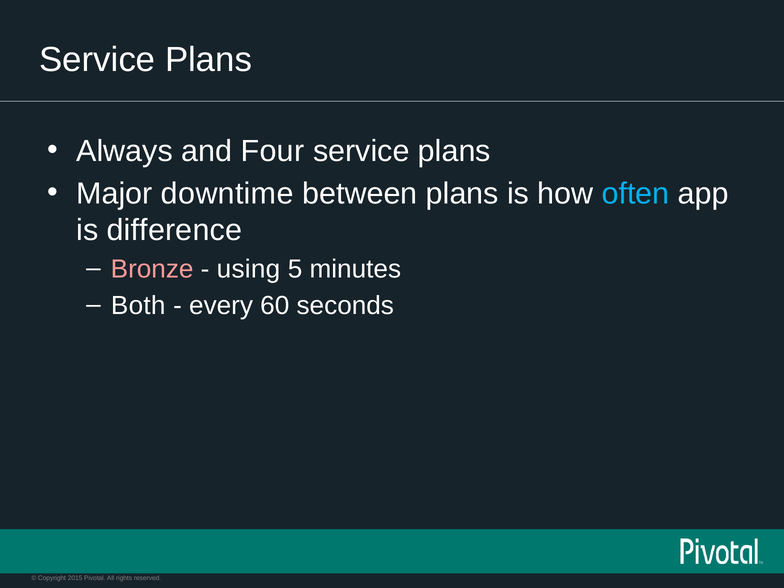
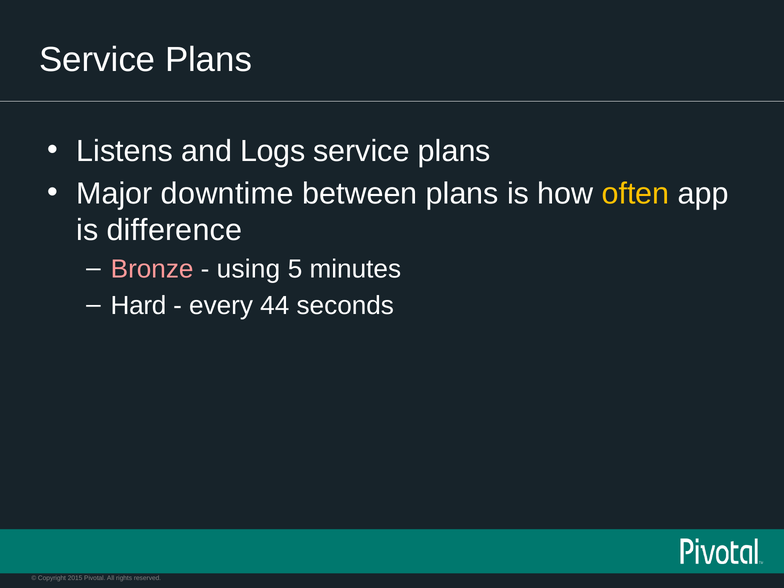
Always: Always -> Listens
Four: Four -> Logs
often colour: light blue -> yellow
Both: Both -> Hard
60: 60 -> 44
